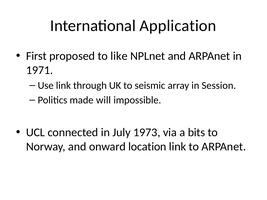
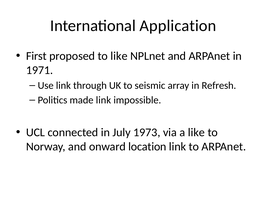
Session: Session -> Refresh
made will: will -> link
a bits: bits -> like
